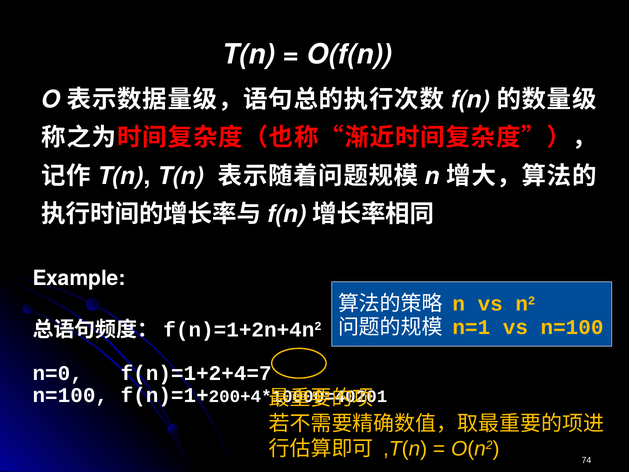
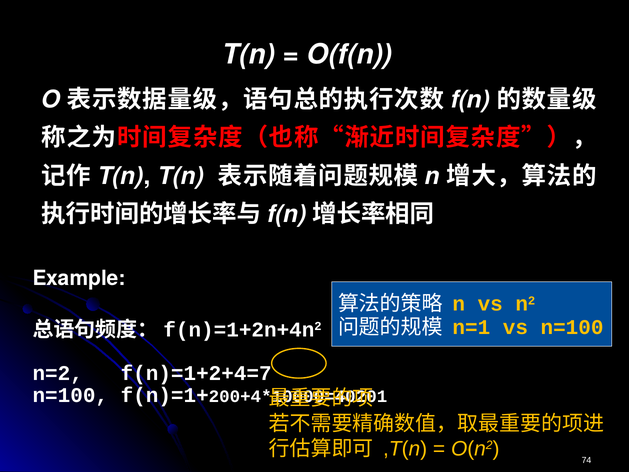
n=0: n=0 -> n=2
